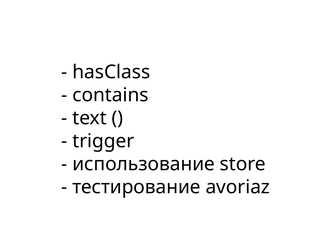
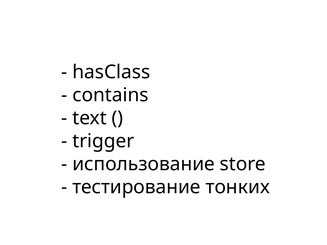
avoriaz: avoriaz -> тонких
